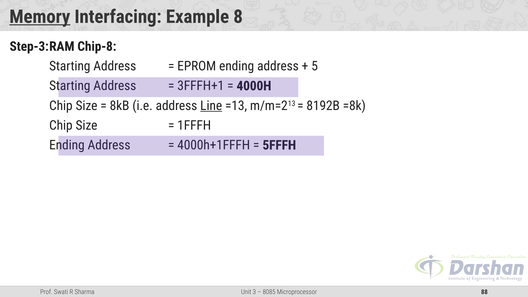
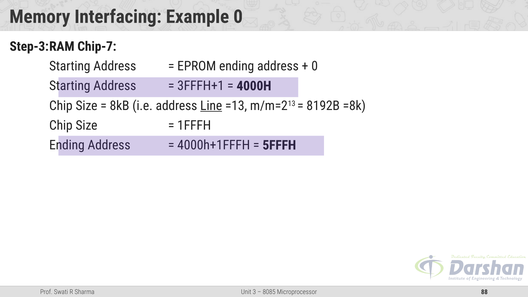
Memory underline: present -> none
Example 8: 8 -> 0
Chip-8: Chip-8 -> Chip-7
5 at (315, 66): 5 -> 0
